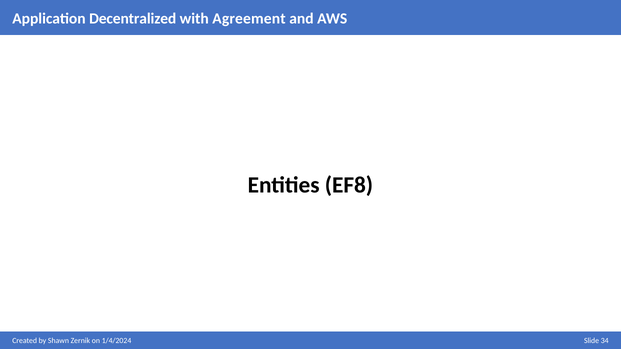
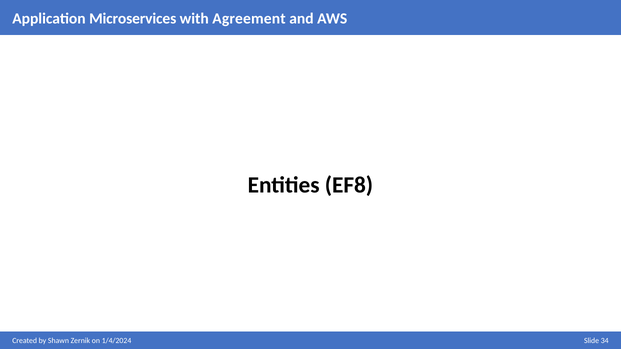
Decentralized: Decentralized -> Microservices
